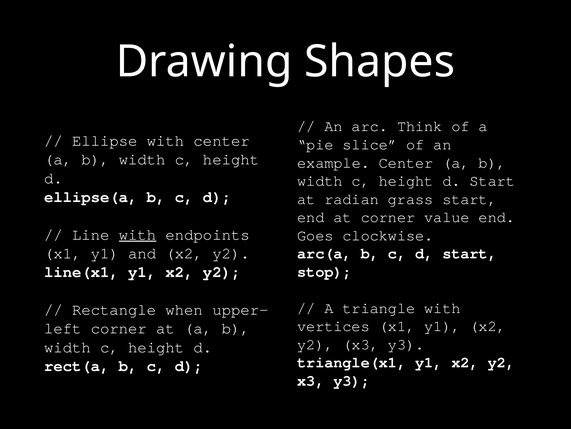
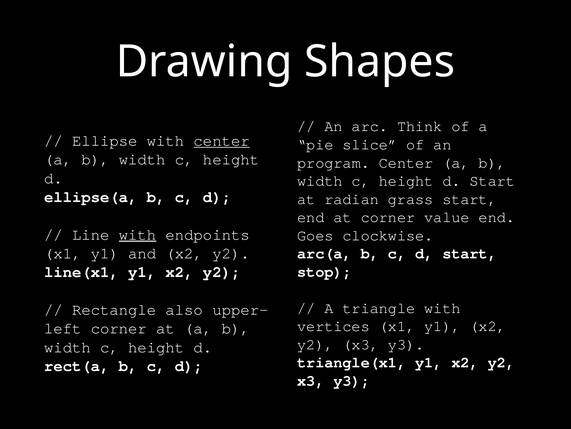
center at (222, 140) underline: none -> present
example: example -> program
when: when -> also
